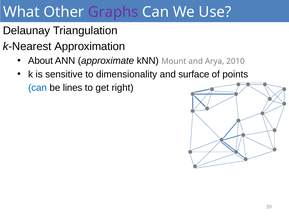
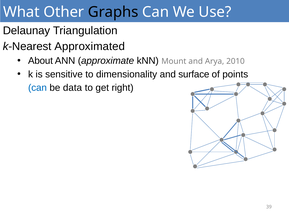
Graphs colour: purple -> black
Approximation: Approximation -> Approximated
lines: lines -> data
